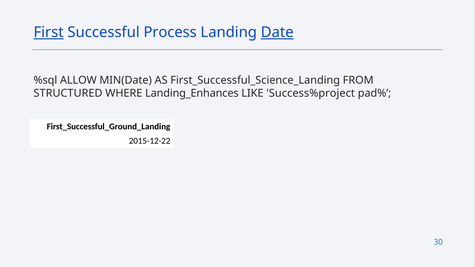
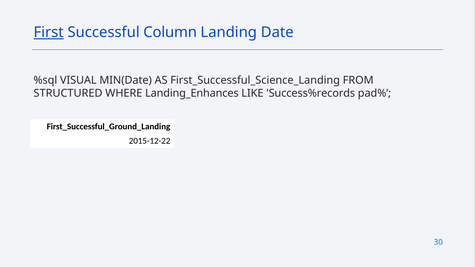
Process: Process -> Column
Date underline: present -> none
ALLOW: ALLOW -> VISUAL
Success%project: Success%project -> Success%records
